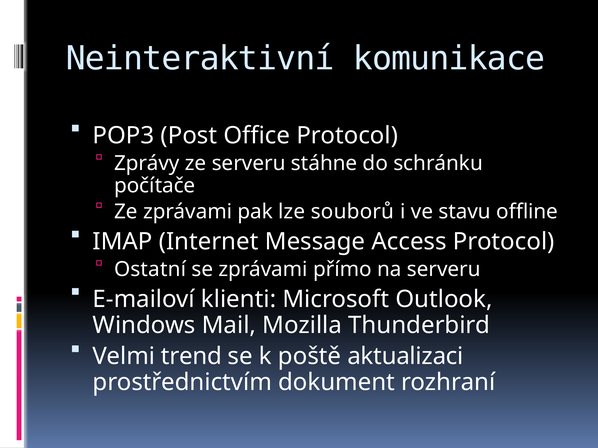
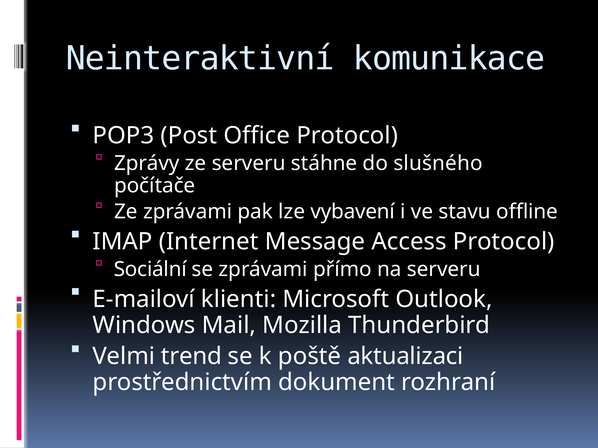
schránku: schránku -> slušného
souborů: souborů -> vybavení
Ostatní: Ostatní -> Sociální
